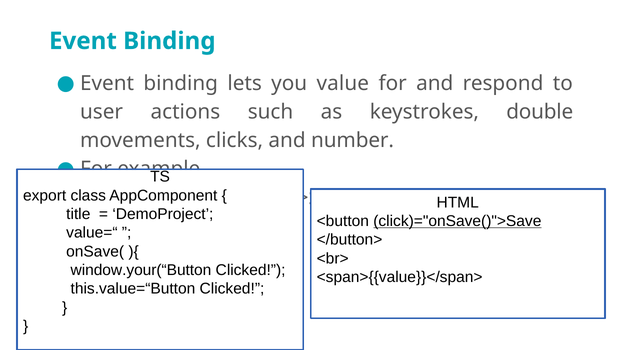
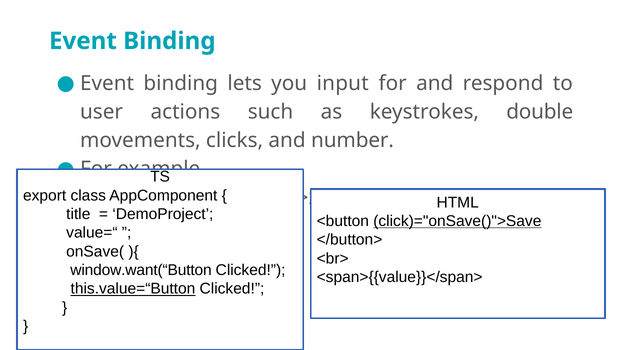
value: value -> input
window.your(“Button: window.your(“Button -> window.want(“Button
this.value=“Button underline: none -> present
